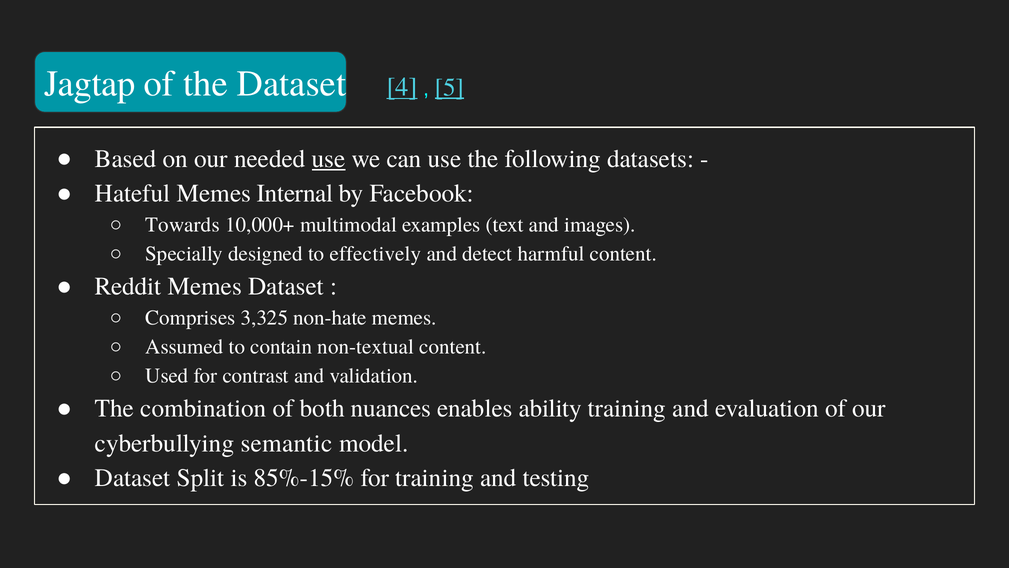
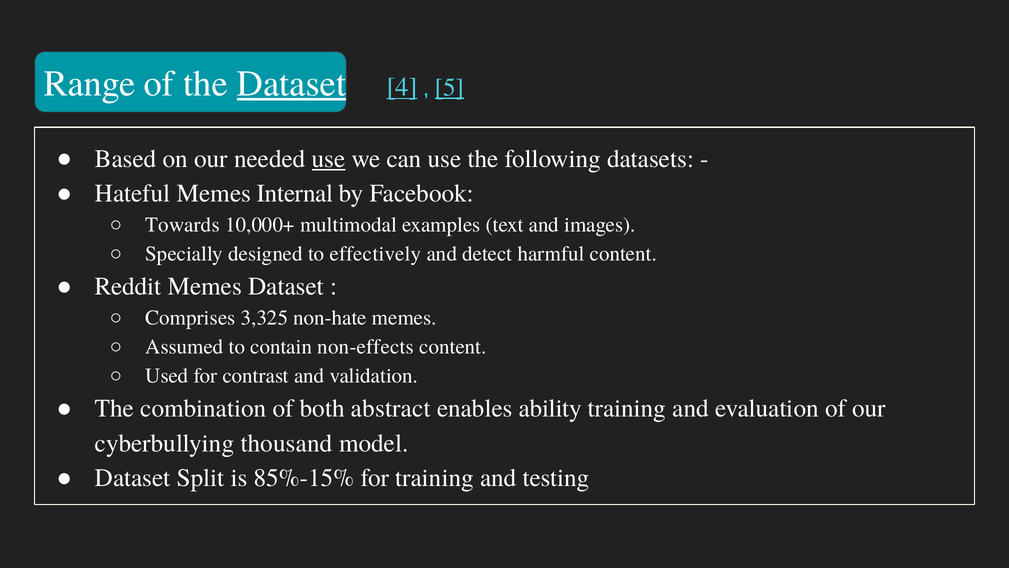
Jagtap: Jagtap -> Range
Dataset at (292, 84) underline: none -> present
non-textual: non-textual -> non-effects
nuances: nuances -> abstract
semantic: semantic -> thousand
